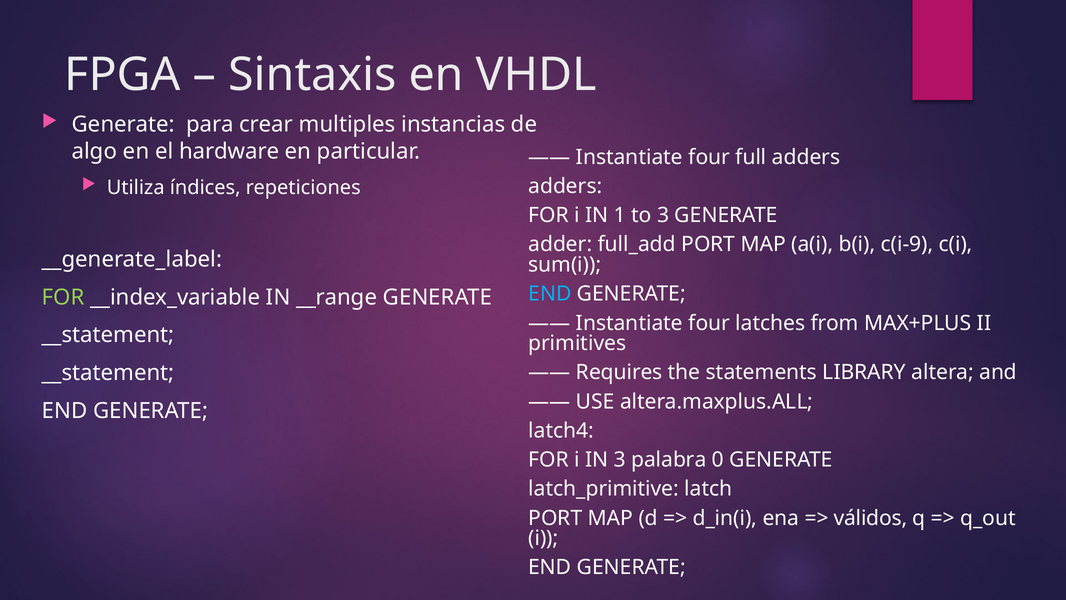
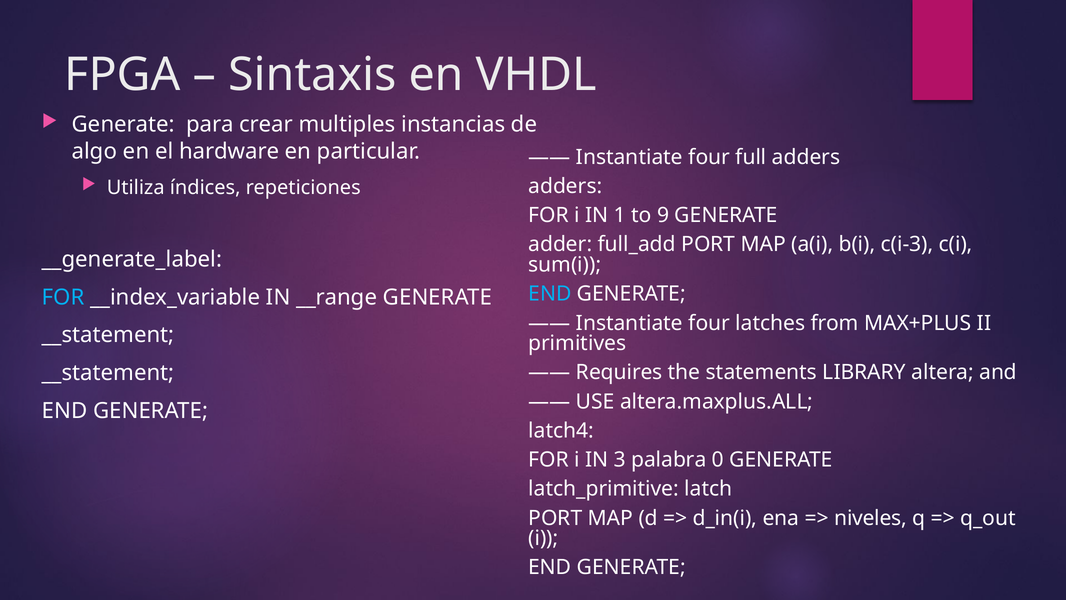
to 3: 3 -> 9
c(i-9: c(i-9 -> c(i-3
FOR at (63, 297) colour: light green -> light blue
válidos: válidos -> niveles
